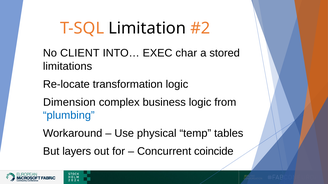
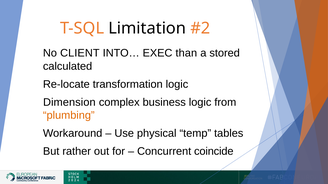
char: char -> than
limitations: limitations -> calculated
plumbing colour: blue -> orange
layers: layers -> rather
